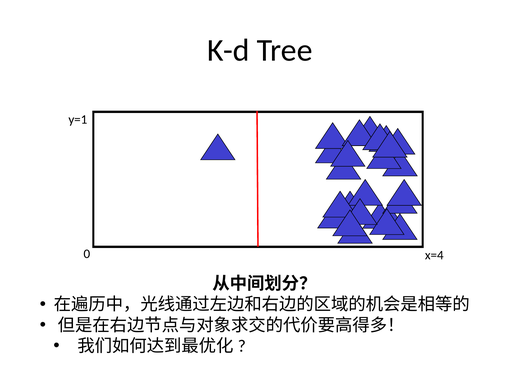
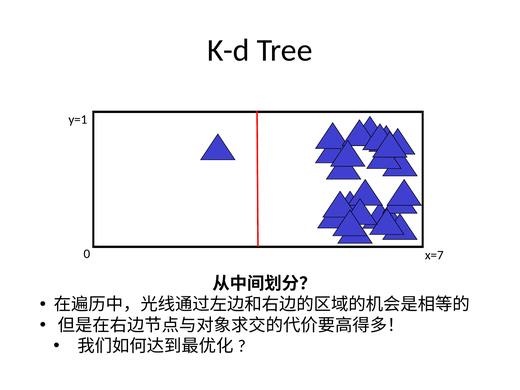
x=4: x=4 -> x=7
